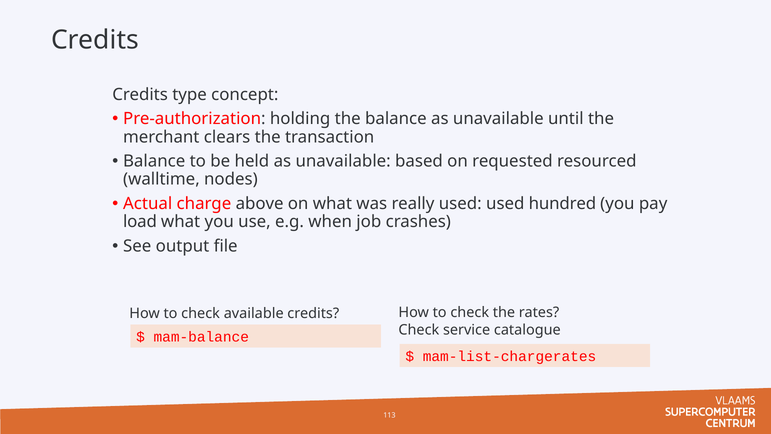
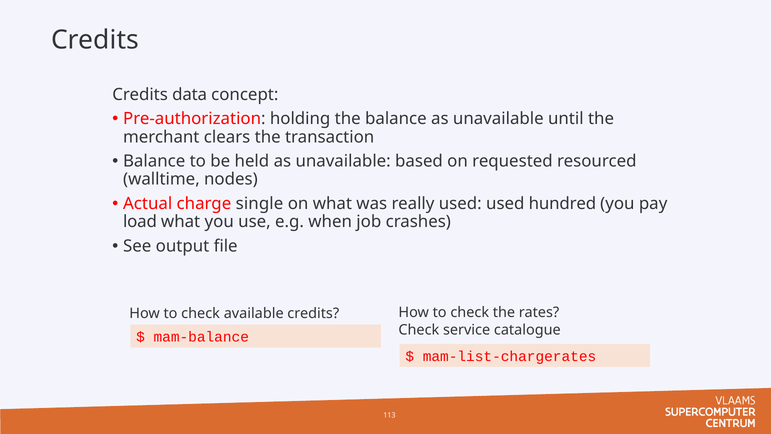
type: type -> data
above: above -> single
